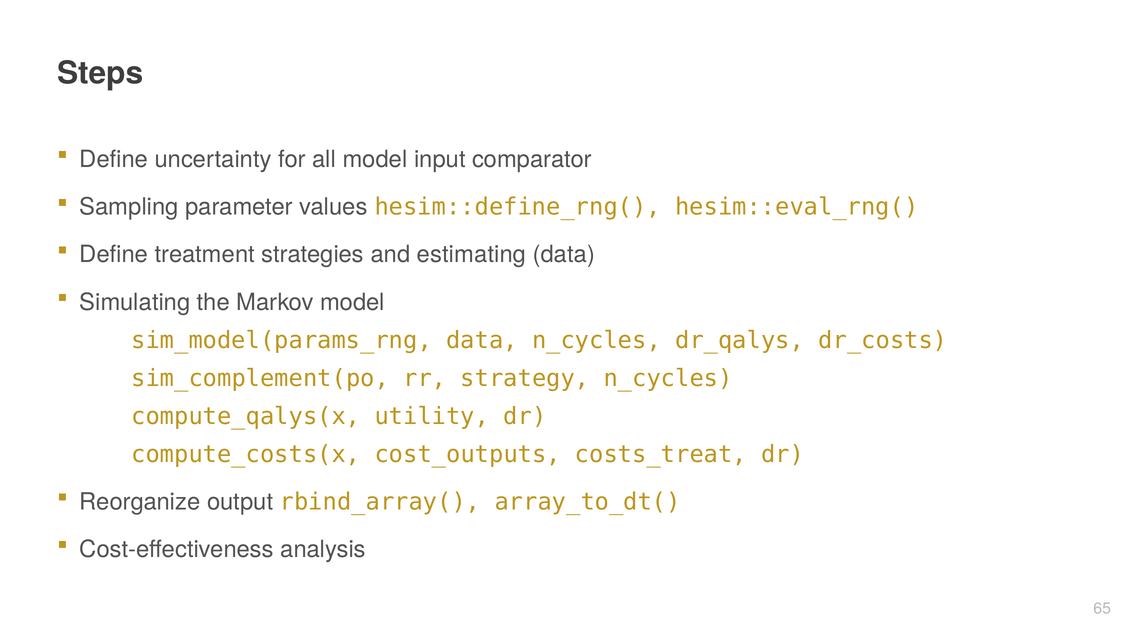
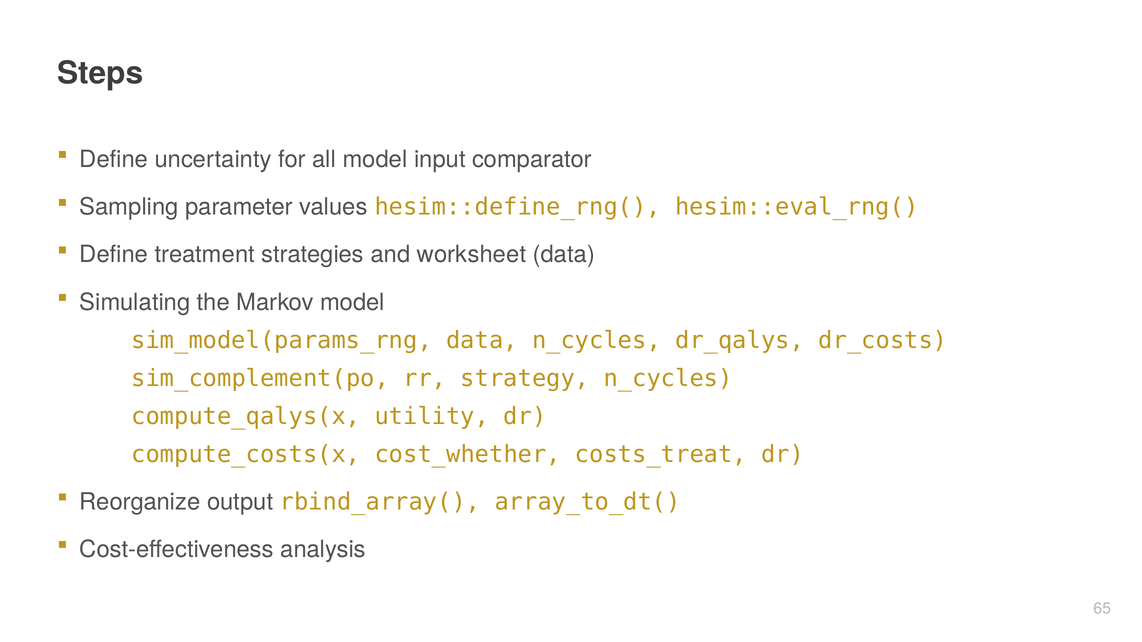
estimating: estimating -> worksheet
cost_outputs: cost_outputs -> cost_whether
